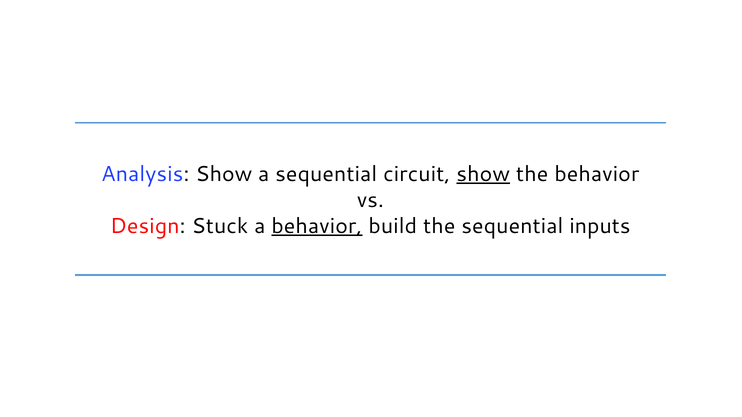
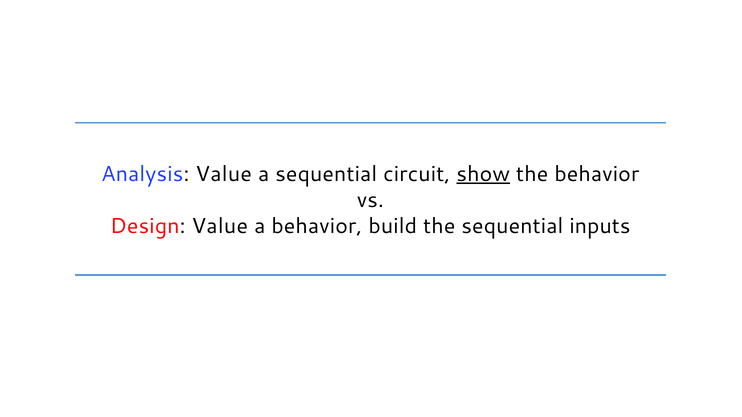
Analysis Show: Show -> Value
Design Stuck: Stuck -> Value
behavior at (317, 226) underline: present -> none
